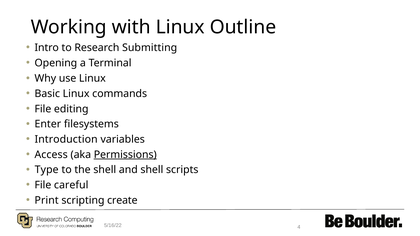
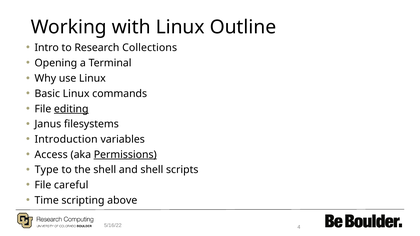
Submitting: Submitting -> Collections
editing underline: none -> present
Enter: Enter -> Janus
Print: Print -> Time
create: create -> above
